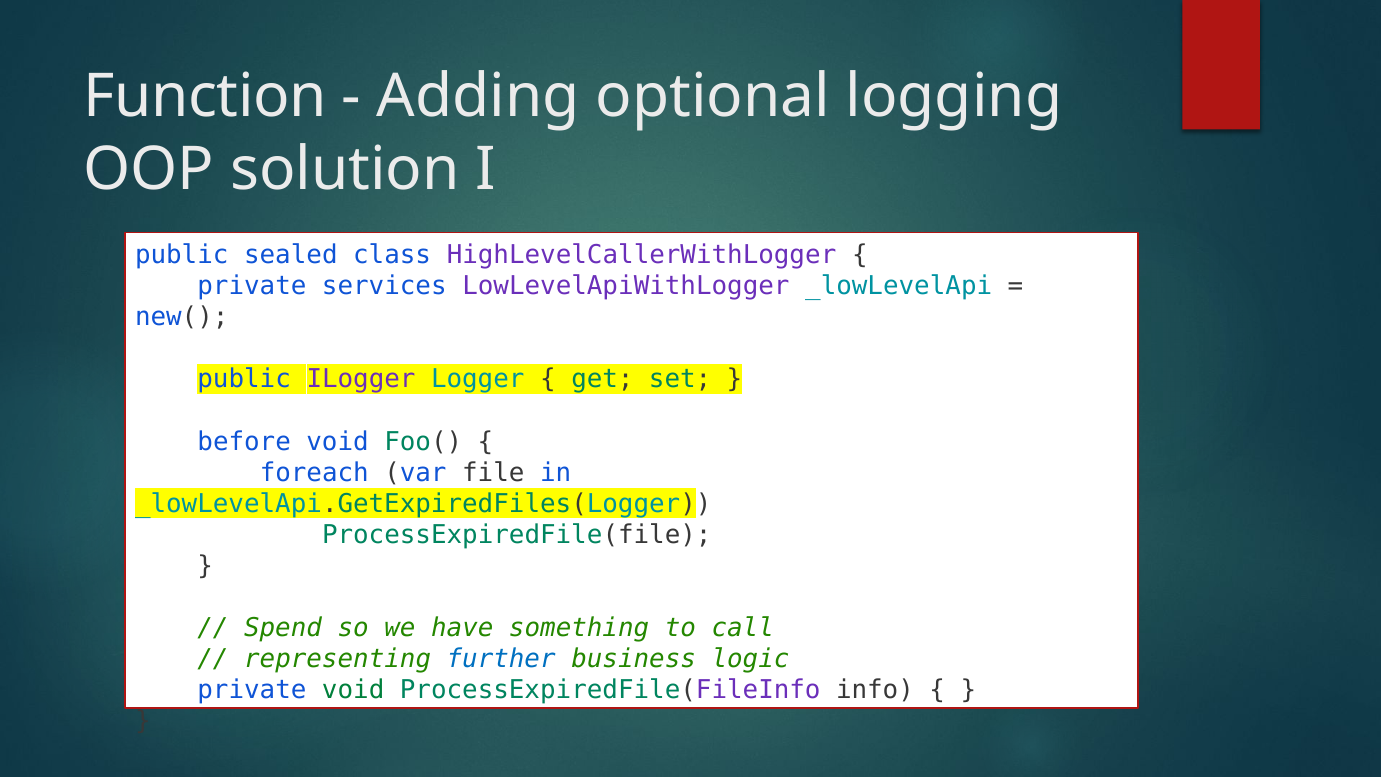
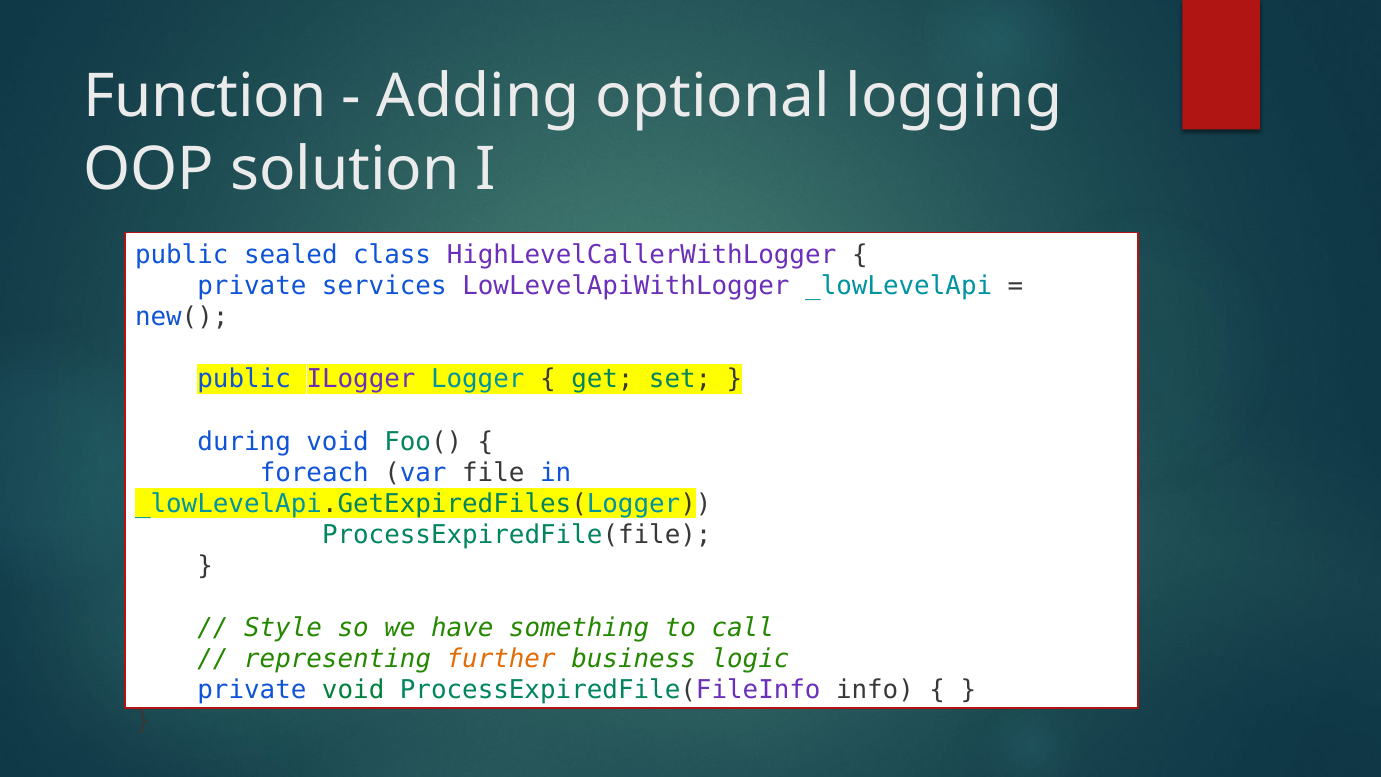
before: before -> during
Spend: Spend -> Style
further colour: blue -> orange
